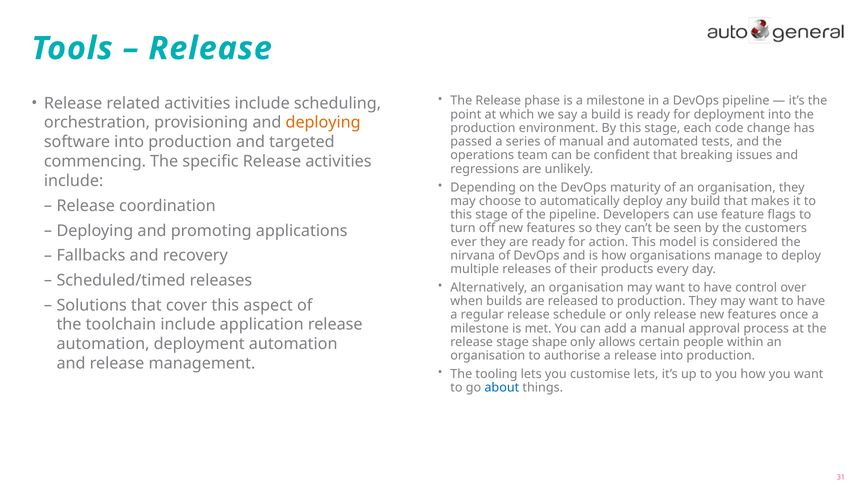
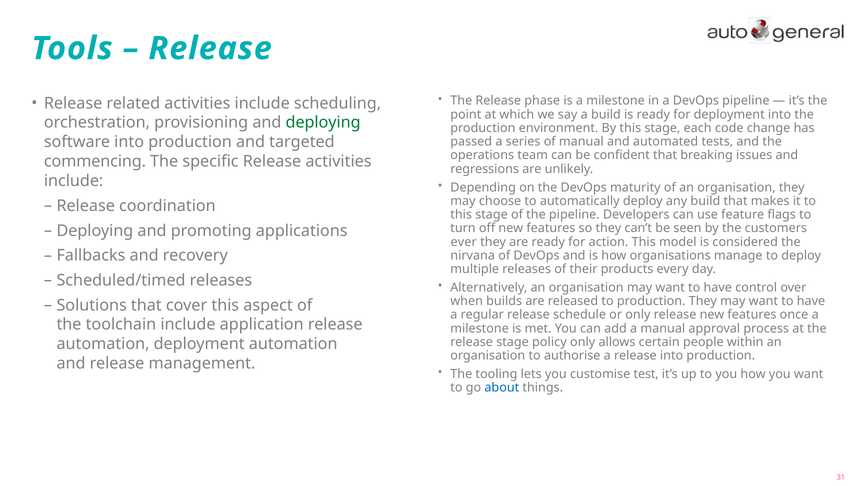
deploying at (323, 123) colour: orange -> green
shape: shape -> policy
customise lets: lets -> test
